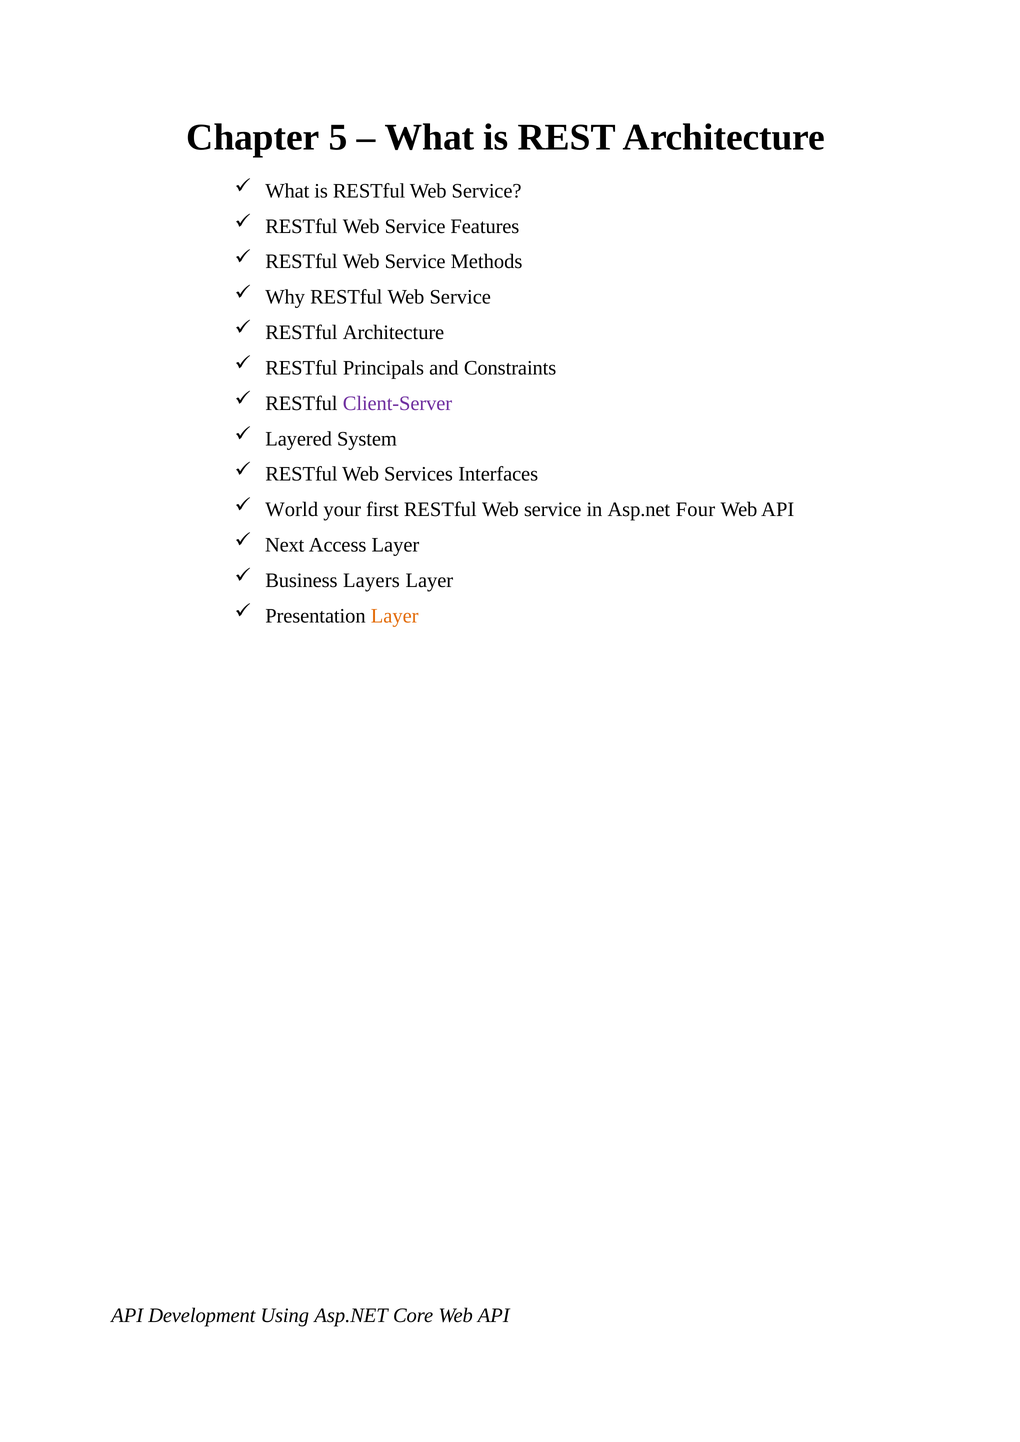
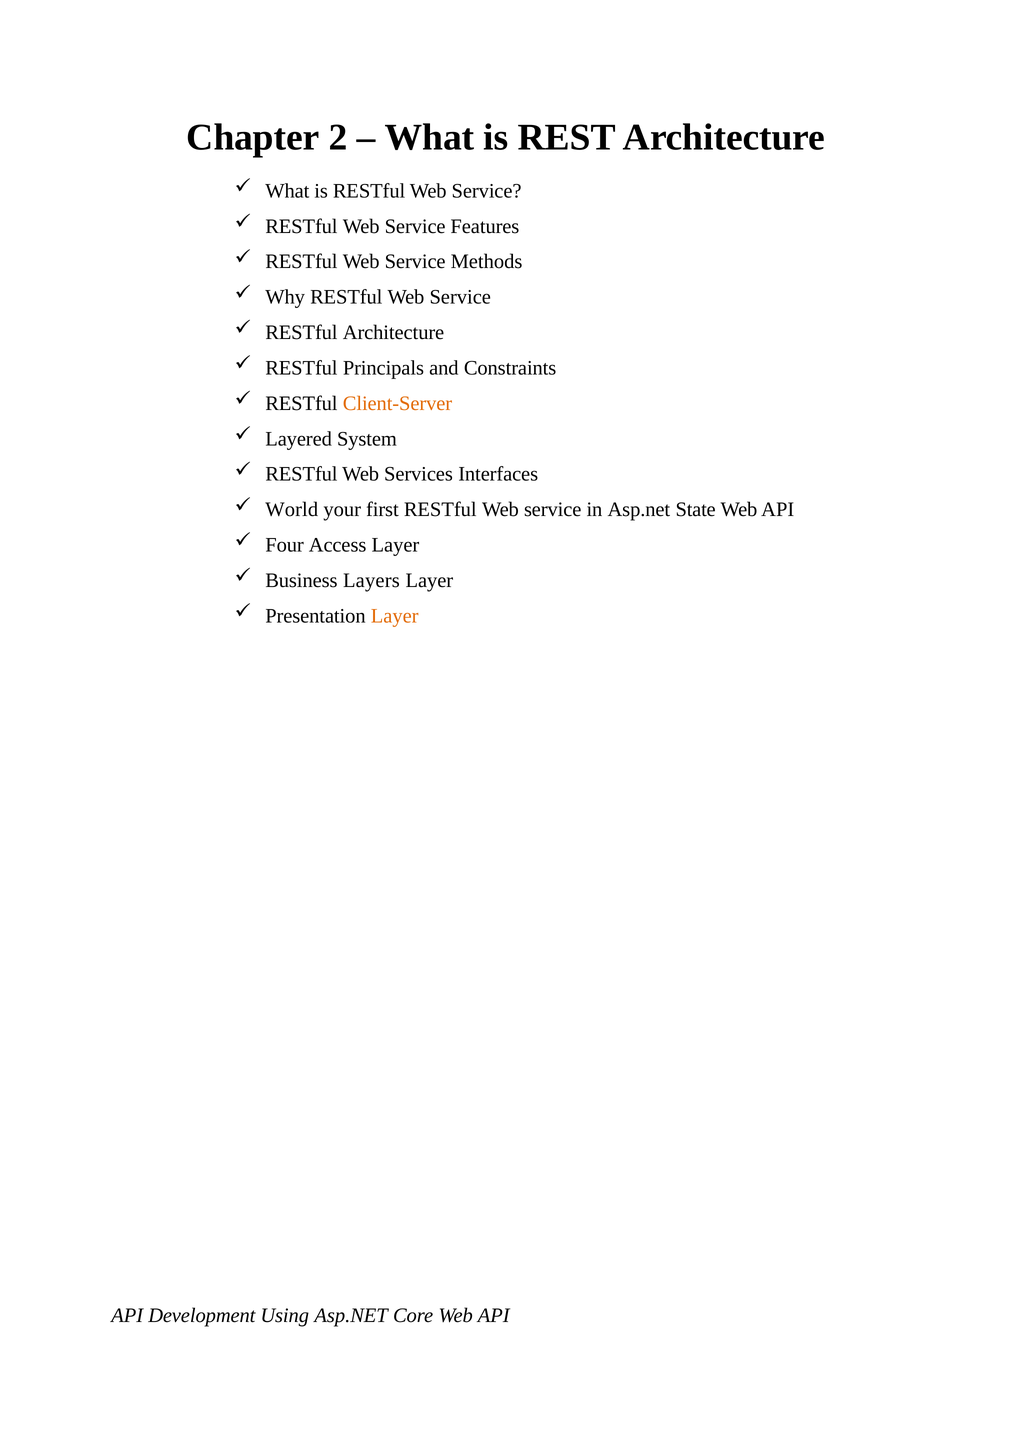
5: 5 -> 2
Client-Server colour: purple -> orange
Four: Four -> State
Next: Next -> Four
